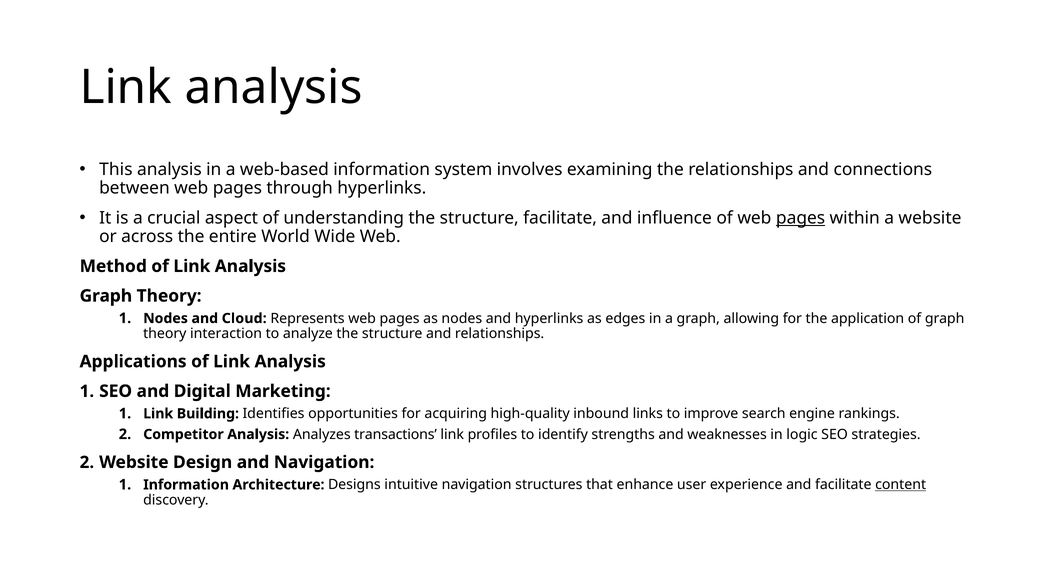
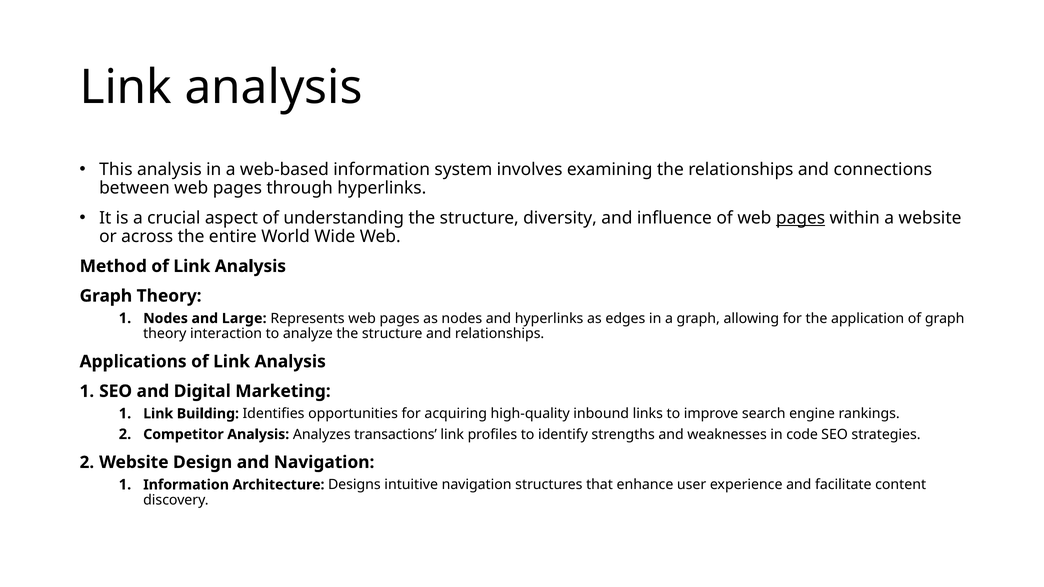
structure facilitate: facilitate -> diversity
Cloud: Cloud -> Large
logic: logic -> code
content underline: present -> none
